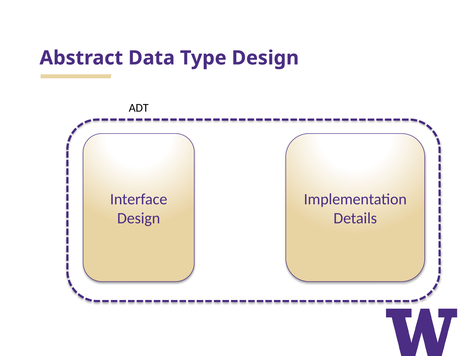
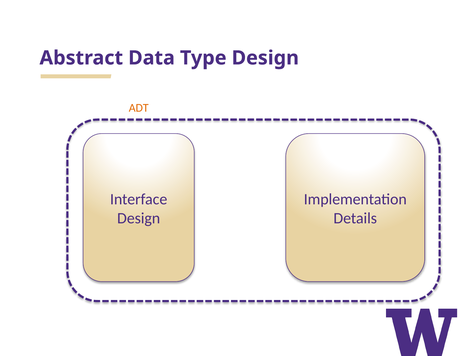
ADT colour: black -> orange
